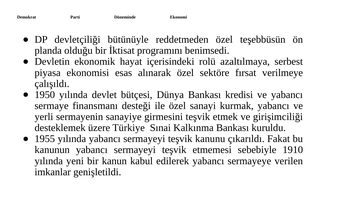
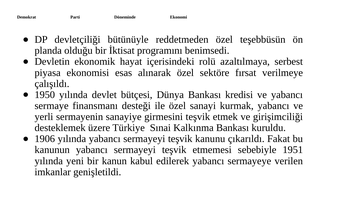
1955: 1955 -> 1906
1910: 1910 -> 1951
